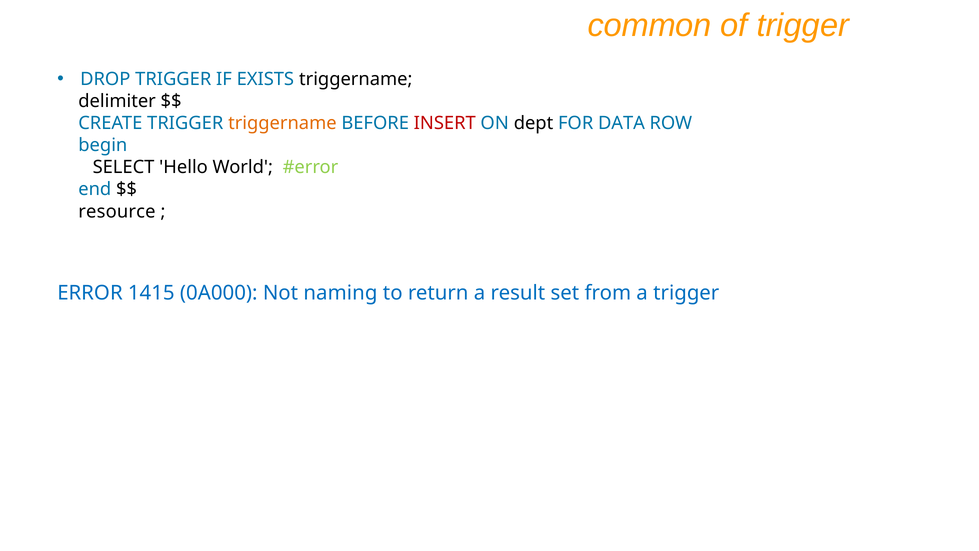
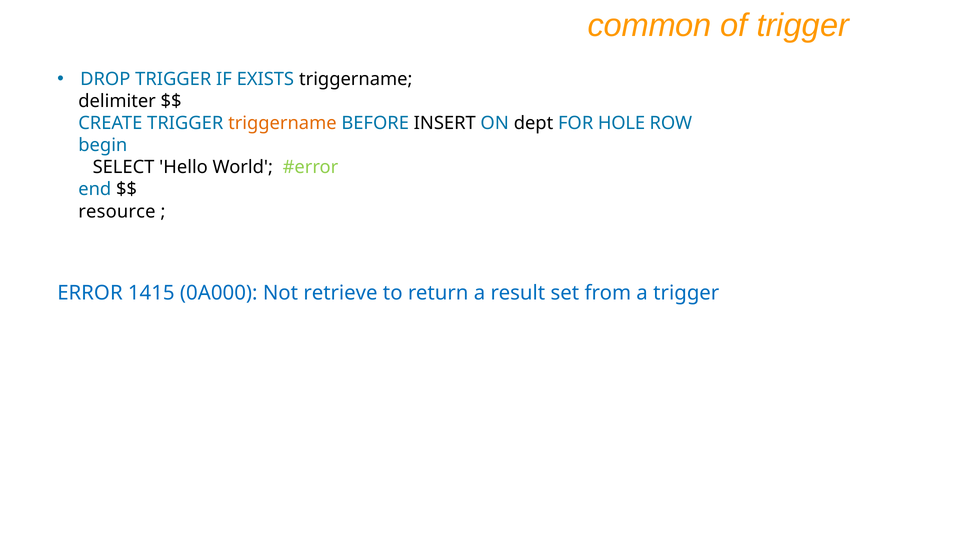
INSERT colour: red -> black
DATA: DATA -> HOLE
naming: naming -> retrieve
